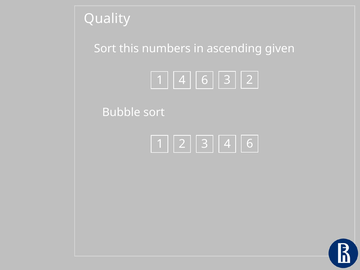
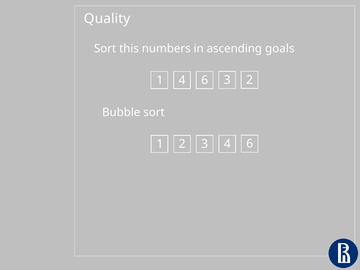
given: given -> goals
